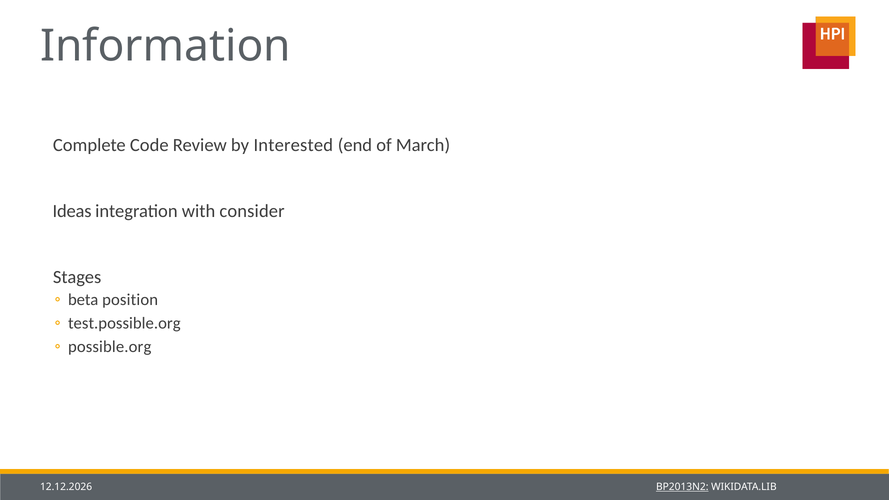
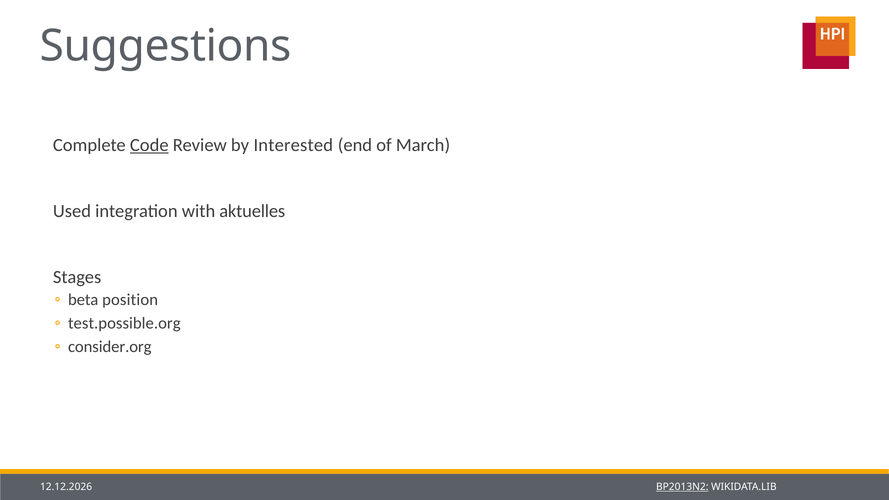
Information: Information -> Suggestions
Code underline: none -> present
Ideas: Ideas -> Used
consider: consider -> aktuelles
possible.org: possible.org -> consider.org
